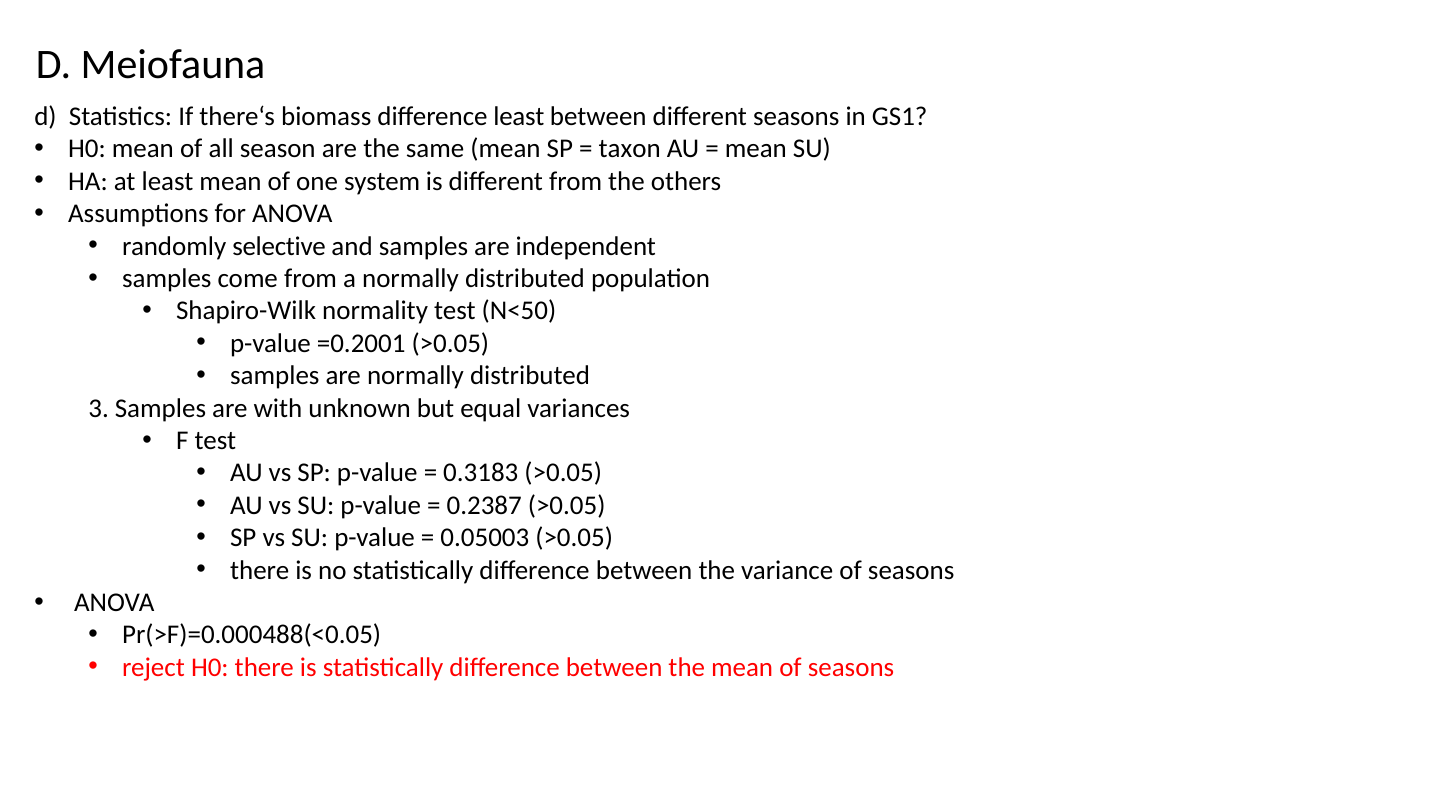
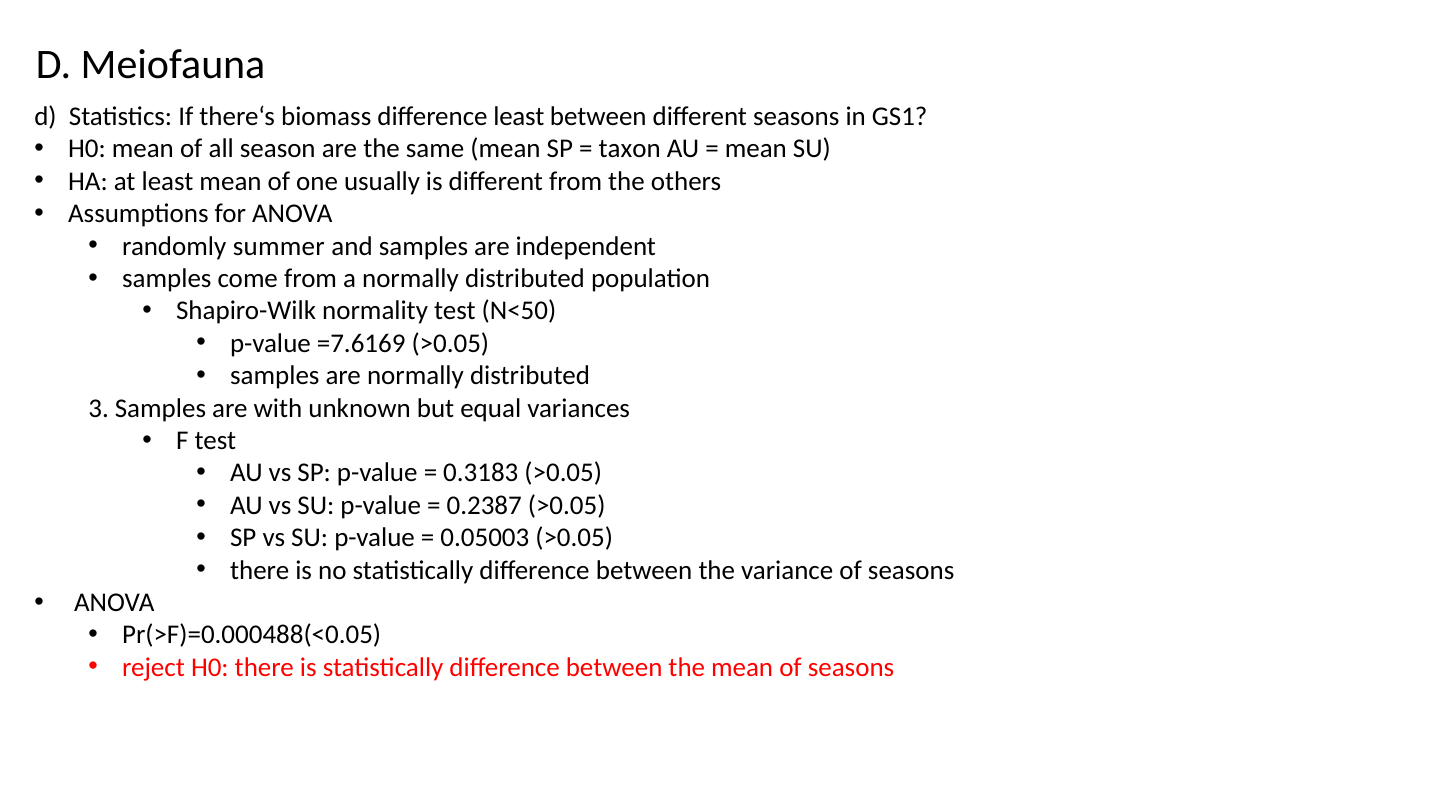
system: system -> usually
selective: selective -> summer
=0.2001: =0.2001 -> =7.6169
